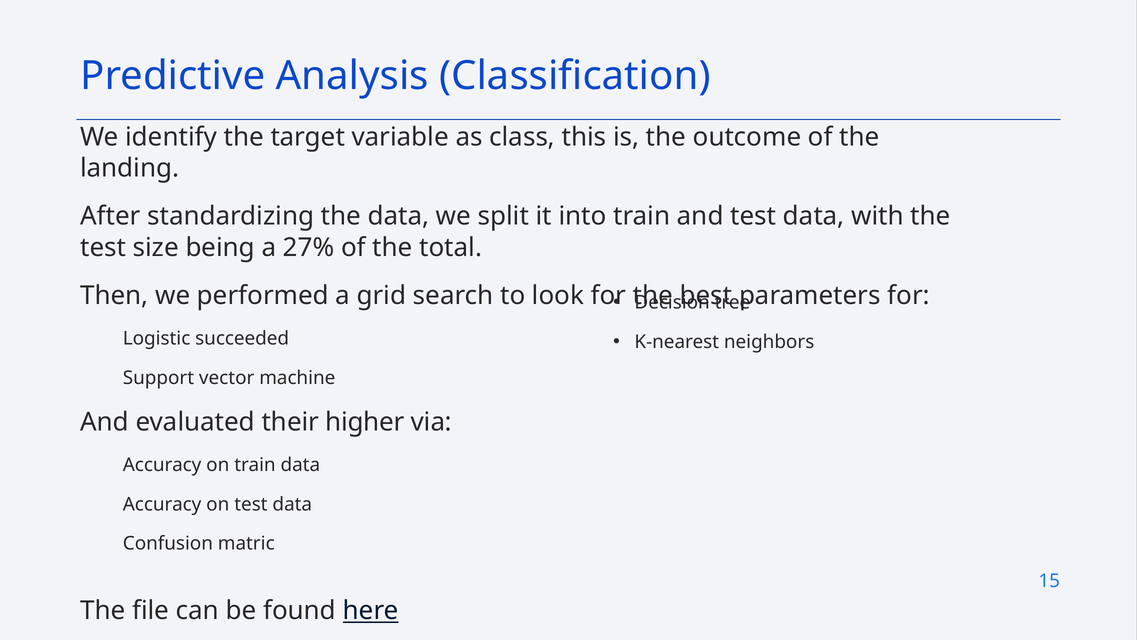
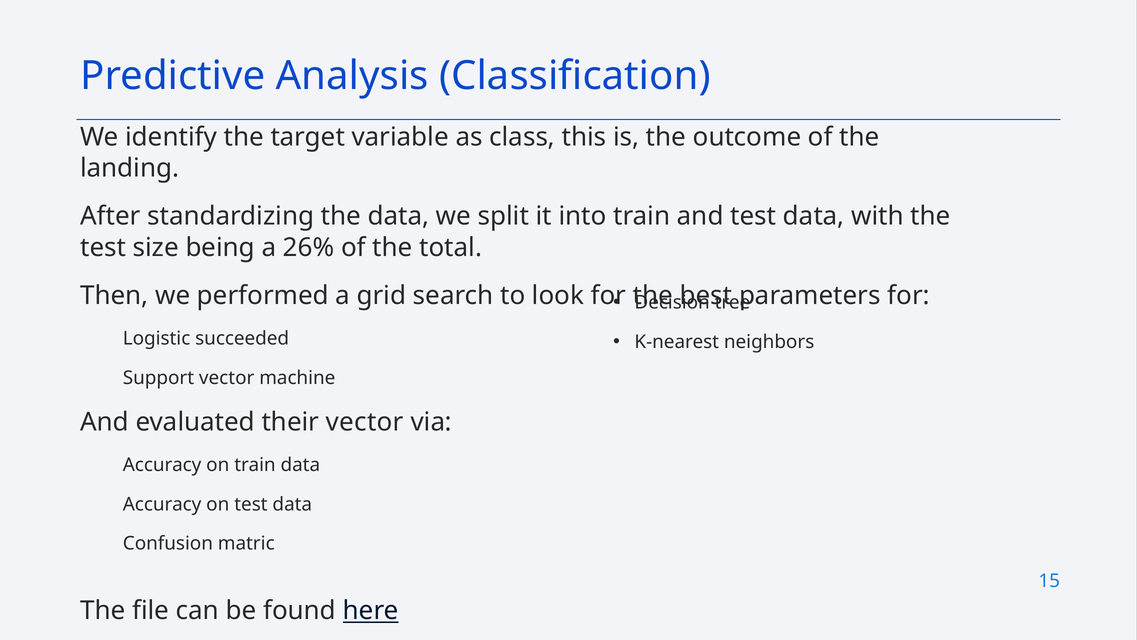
27%: 27% -> 26%
their higher: higher -> vector
